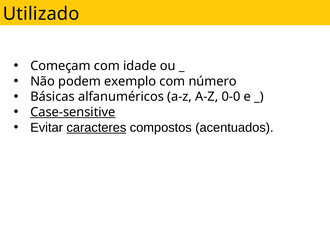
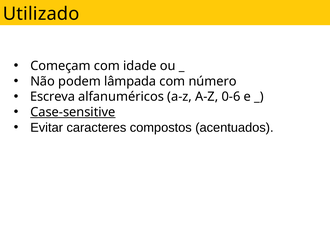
exemplo: exemplo -> lâmpada
Básicas: Básicas -> Escreva
0-0: 0-0 -> 0-6
caracteres underline: present -> none
